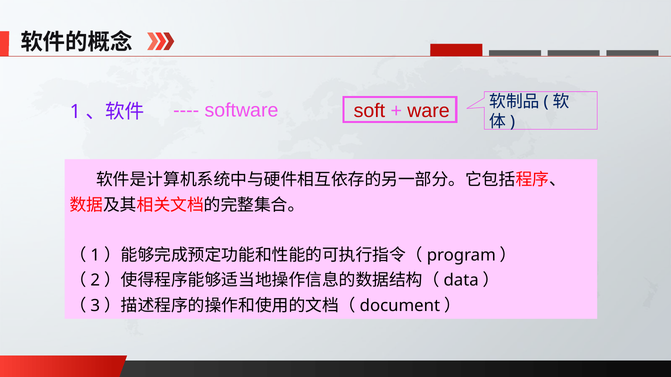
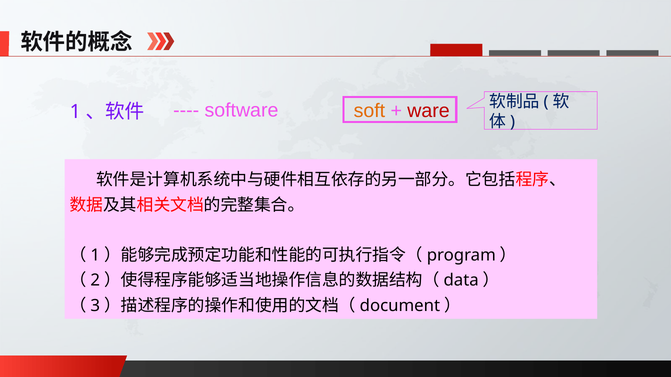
soft colour: red -> orange
